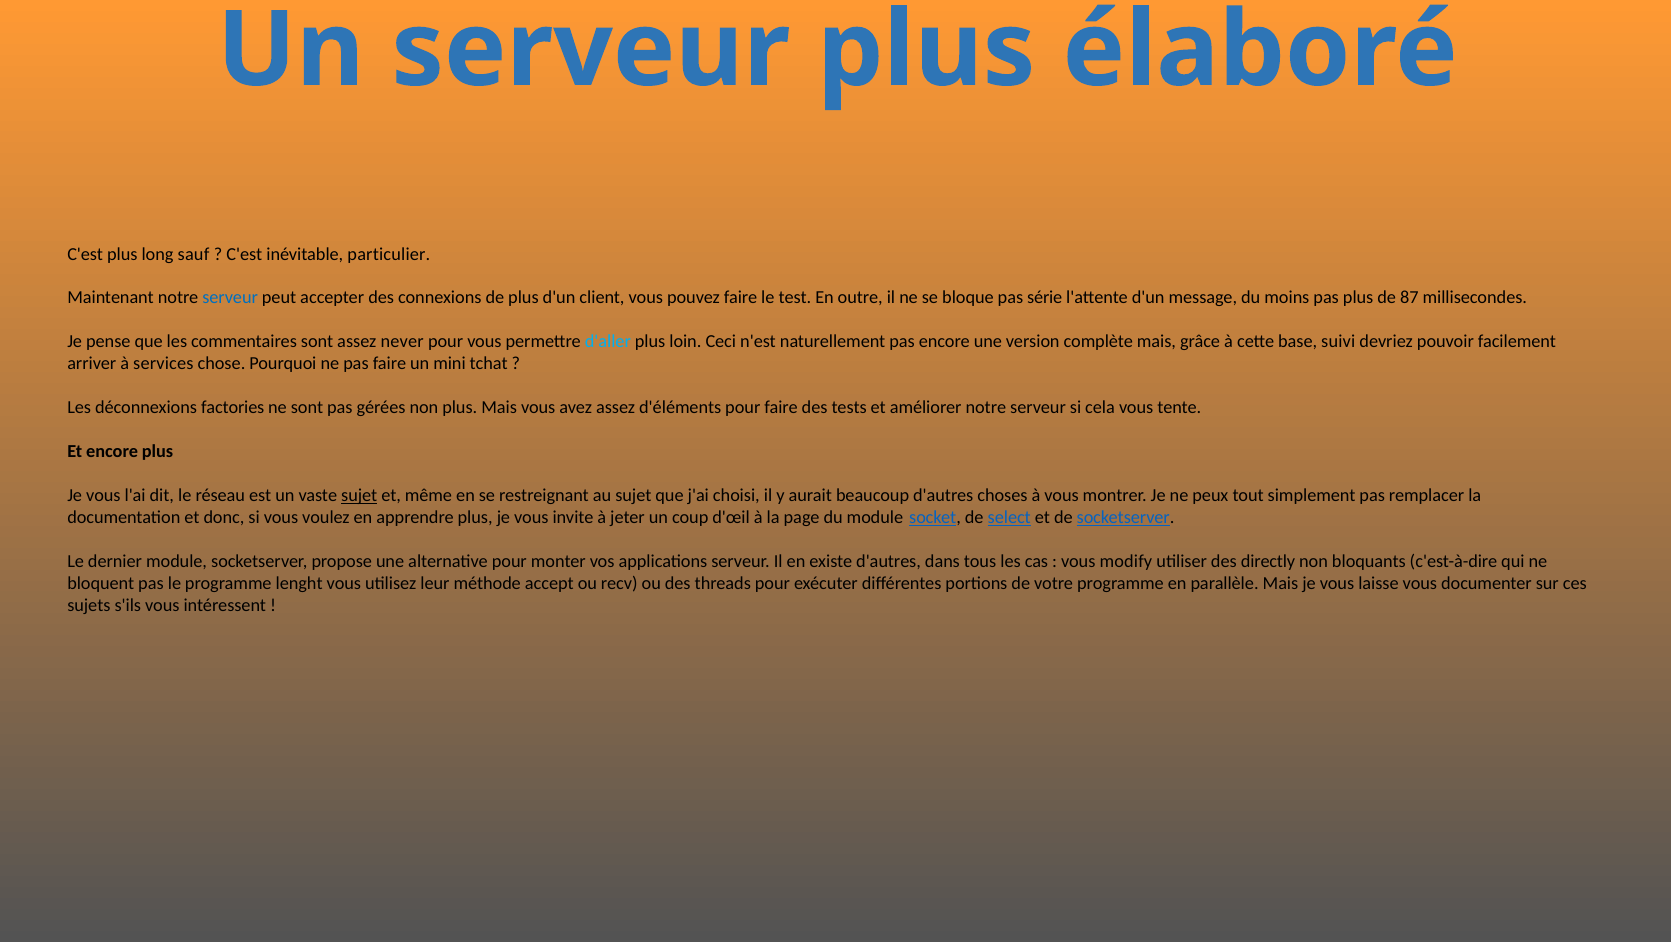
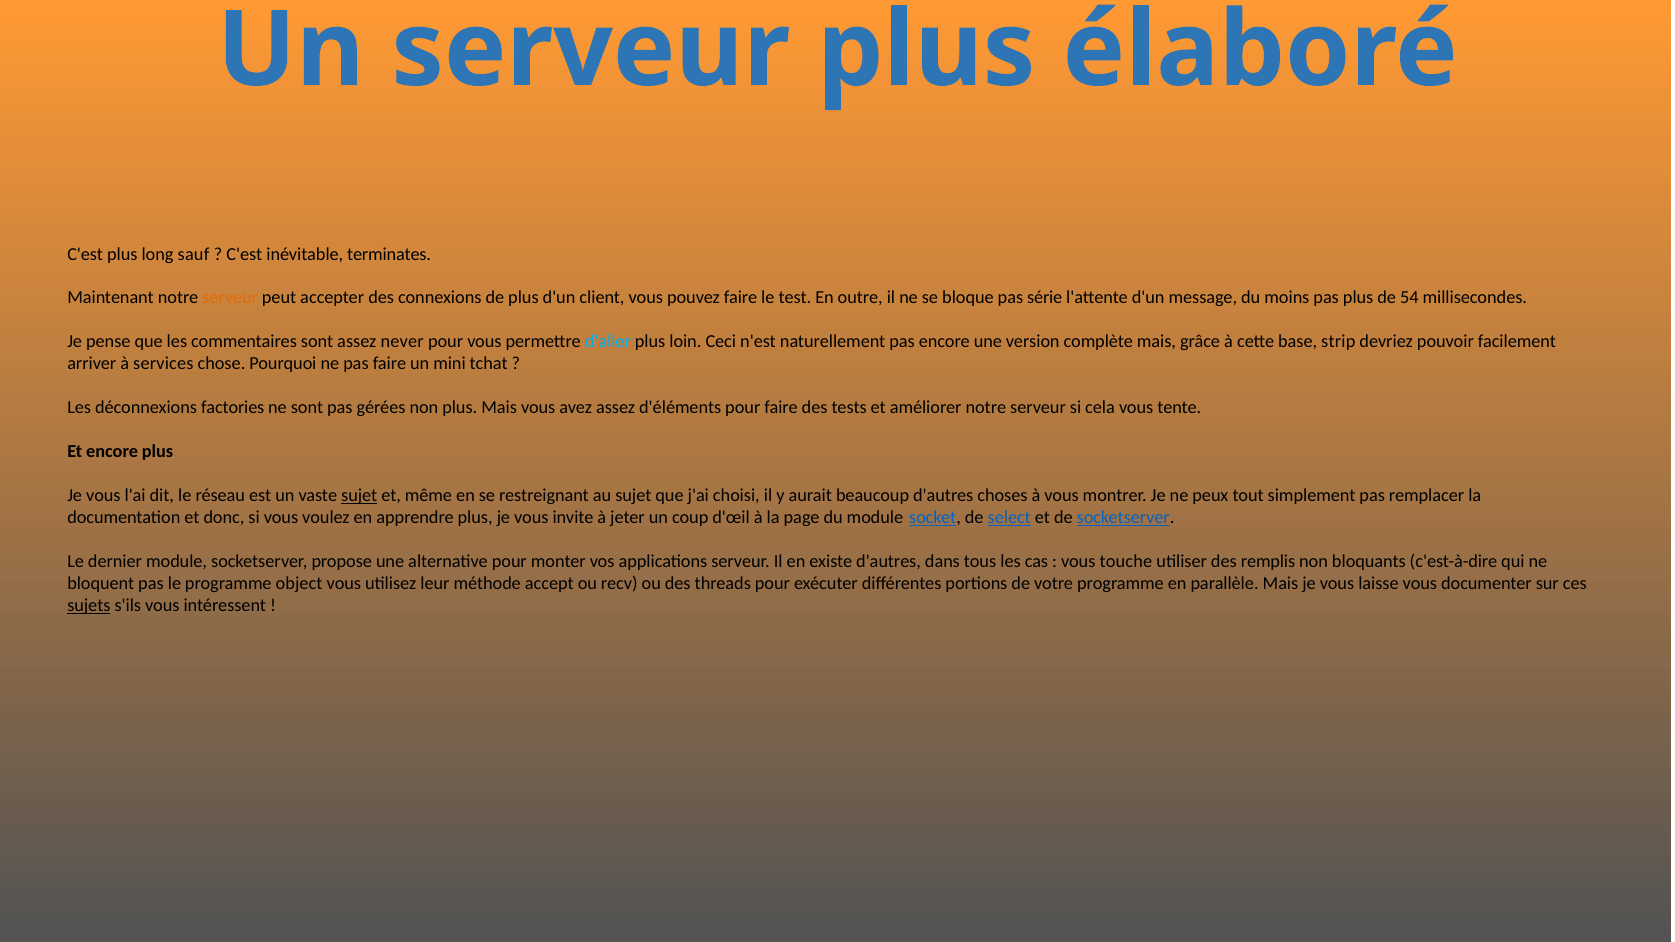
particulier: particulier -> terminates
serveur at (230, 298) colour: blue -> orange
87: 87 -> 54
suivi: suivi -> strip
modify: modify -> touche
directly: directly -> remplis
lenght: lenght -> object
sujets underline: none -> present
